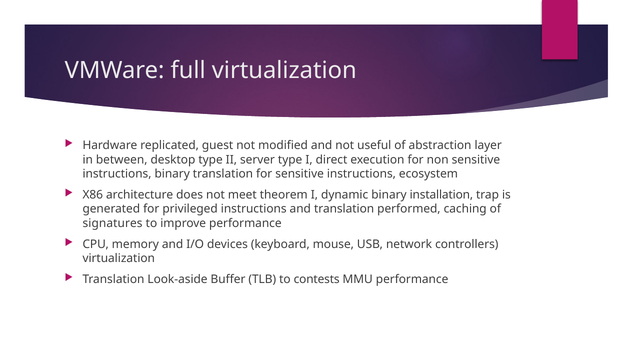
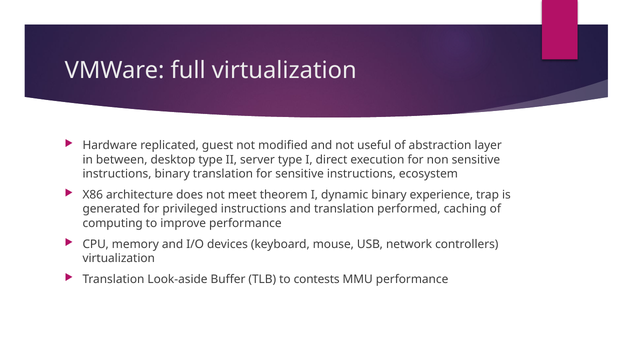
installation: installation -> experience
signatures: signatures -> computing
